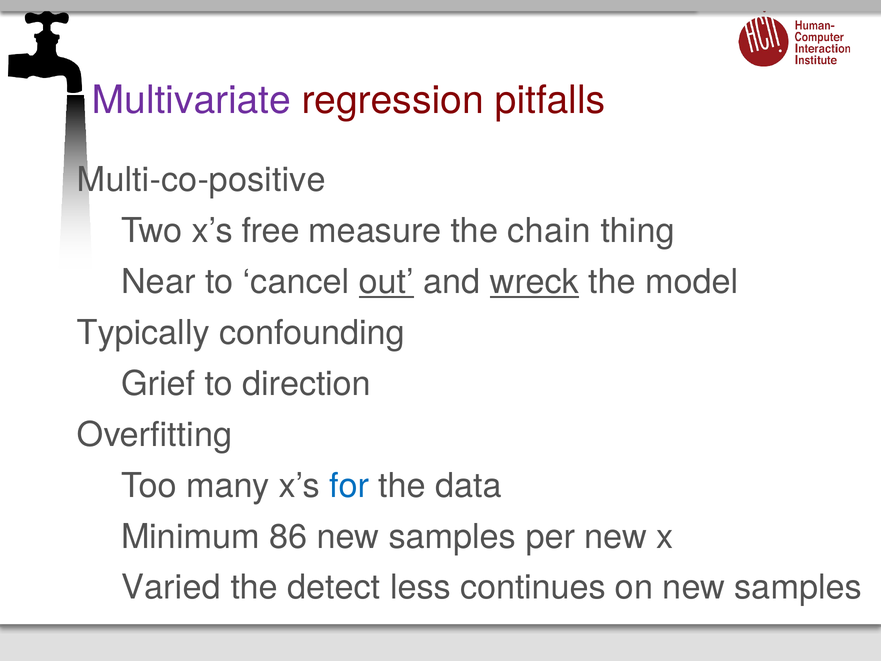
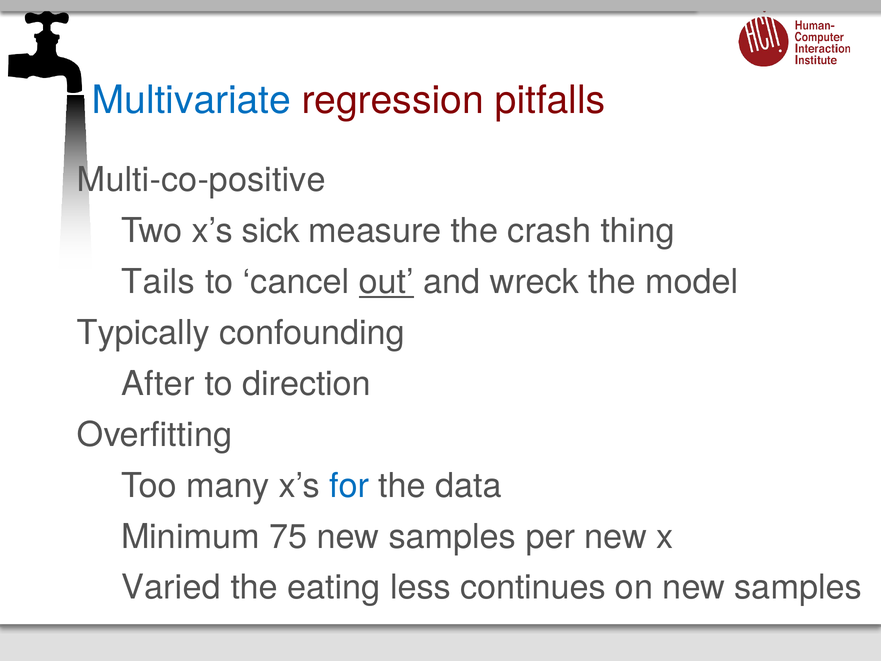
Multivariate colour: purple -> blue
free: free -> sick
chain: chain -> crash
Near: Near -> Tails
wreck underline: present -> none
Grief: Grief -> After
86: 86 -> 75
detect: detect -> eating
